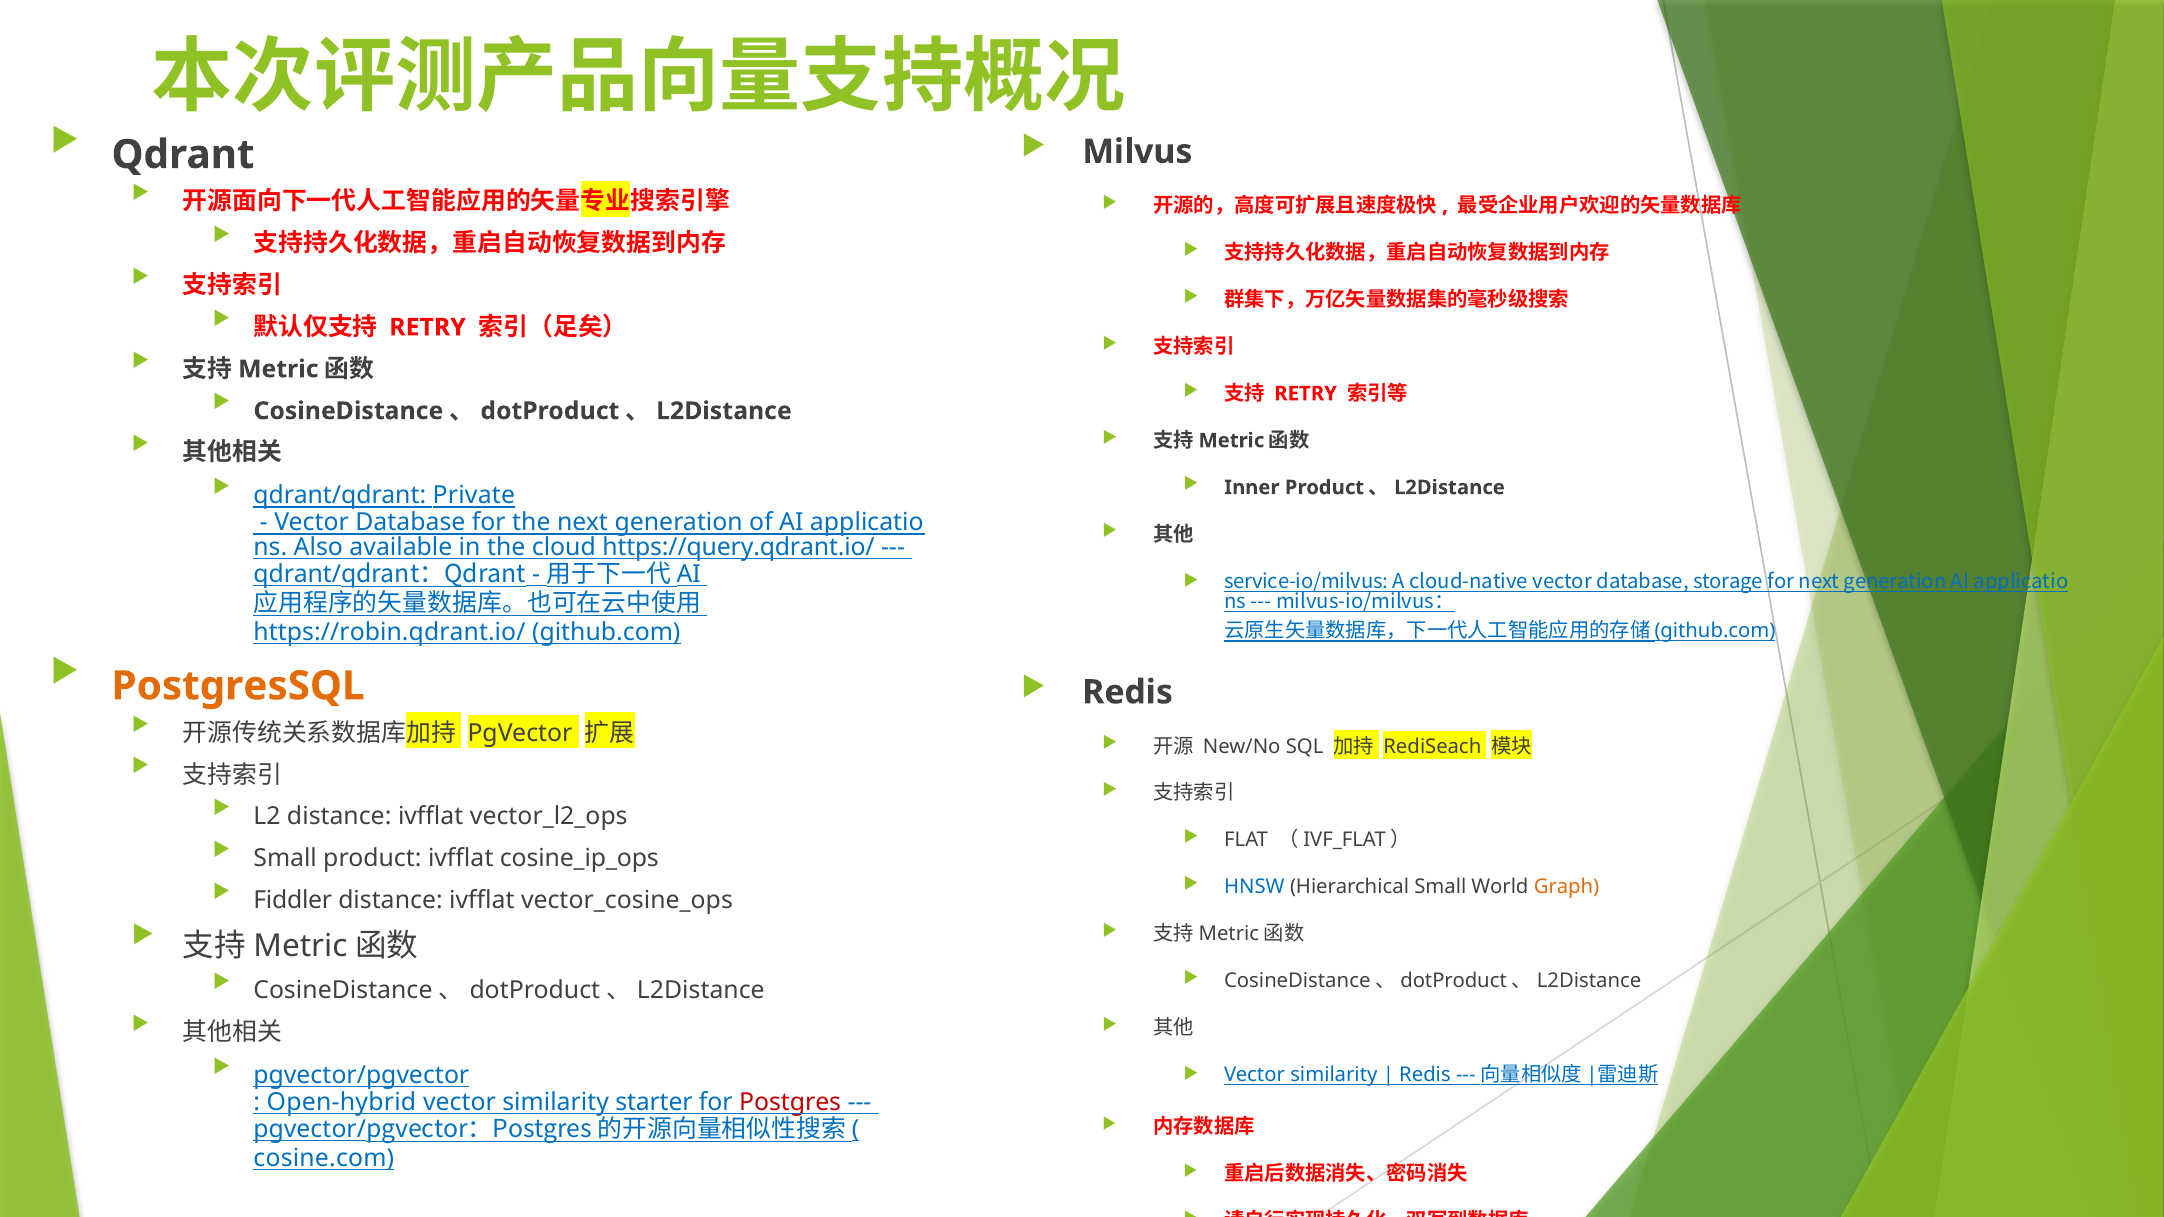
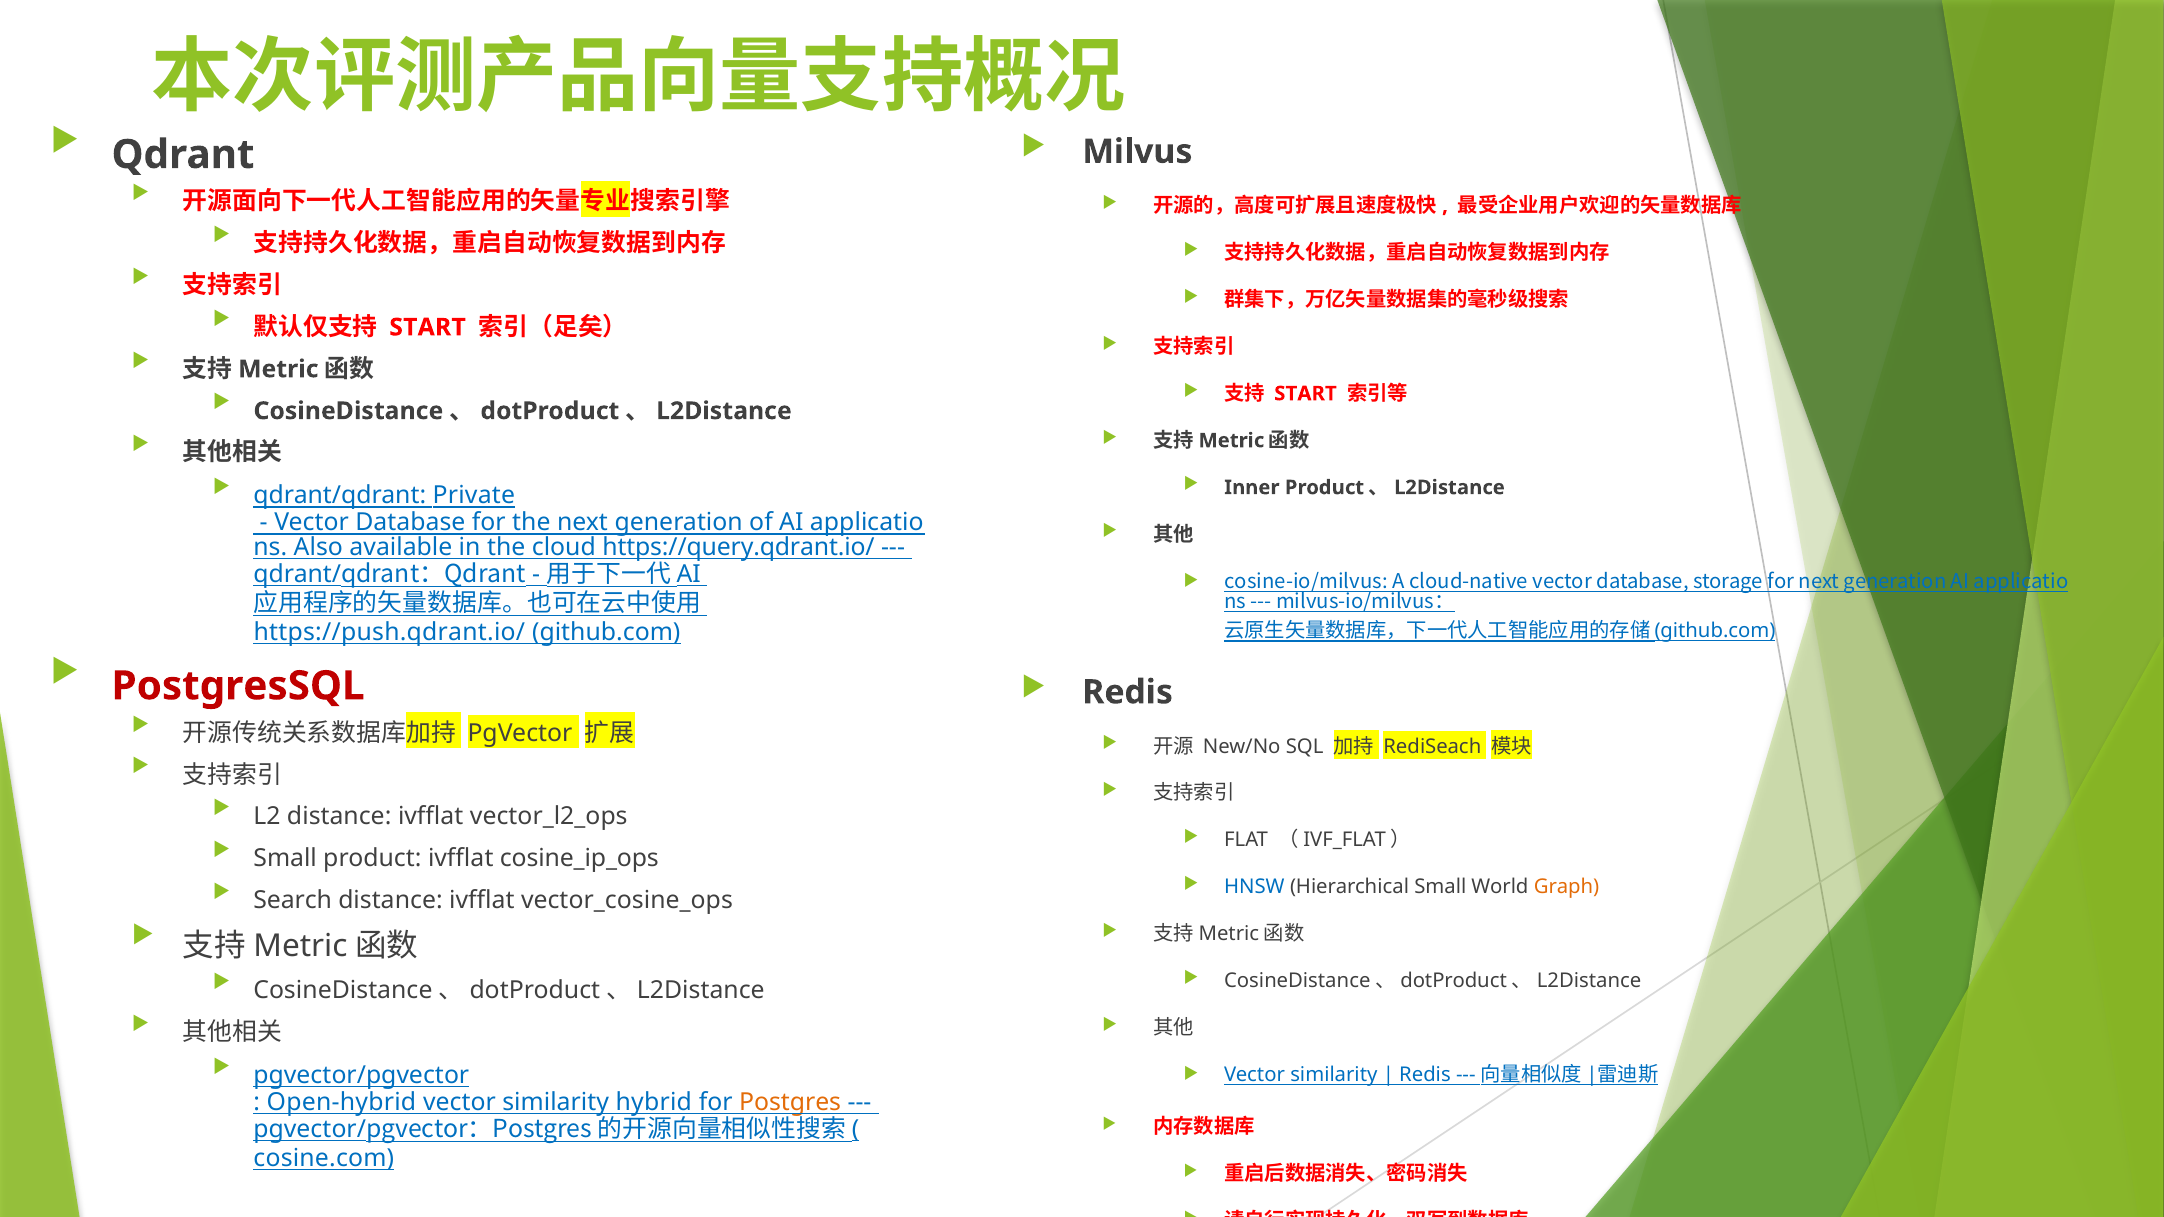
RETRY at (428, 327): RETRY -> START
RETRY at (1306, 394): RETRY -> START
service-io/milvus: service-io/milvus -> cosine-io/milvus
https://robin.qdrant.io/: https://robin.qdrant.io/ -> https://push.qdrant.io/
PostgresSQL colour: orange -> red
Fiddler: Fiddler -> Search
starter: starter -> hybrid
Postgres colour: red -> orange
